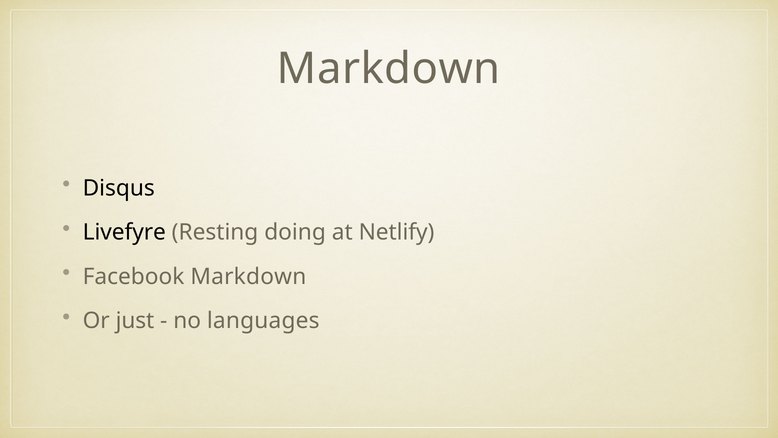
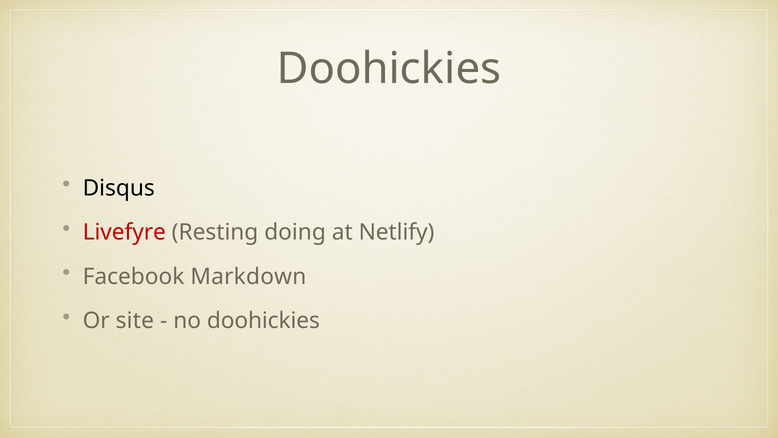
Markdown at (389, 69): Markdown -> Doohickies
Livefyre colour: black -> red
just: just -> site
no languages: languages -> doohickies
